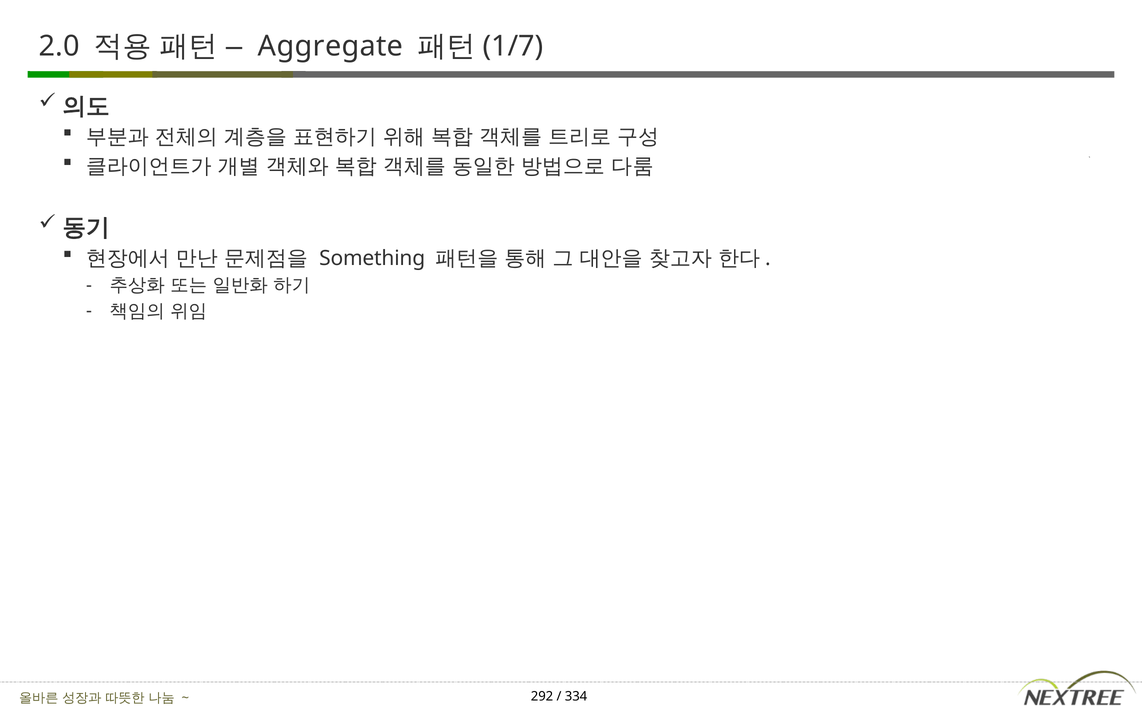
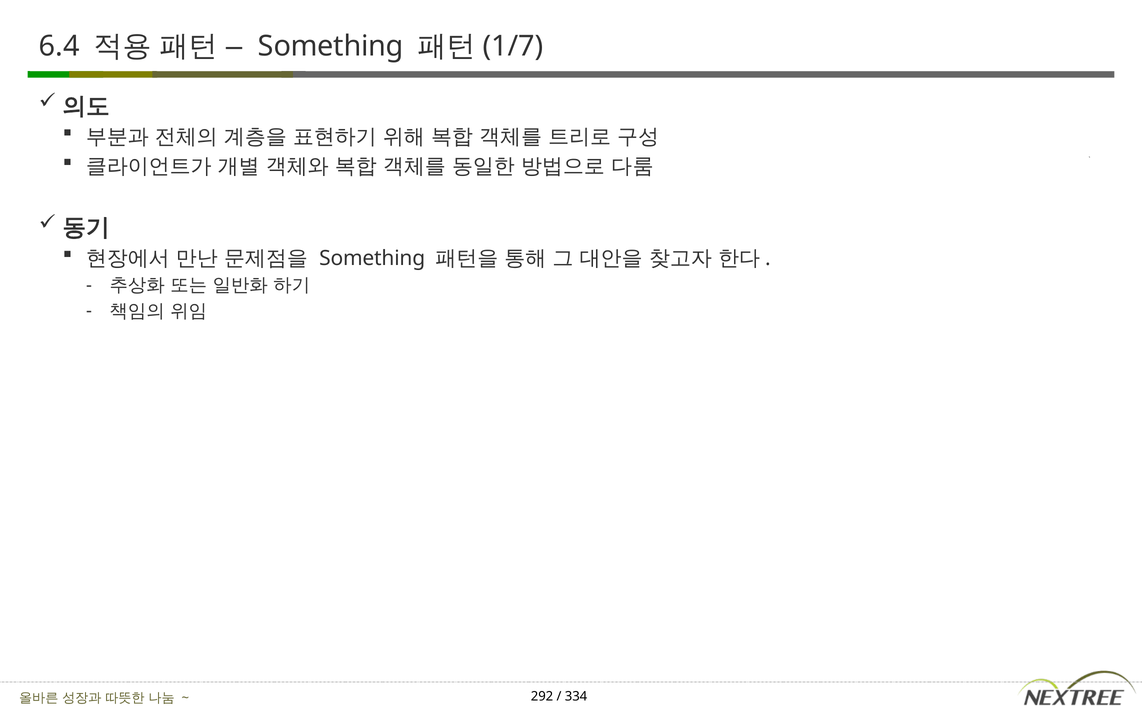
2.0: 2.0 -> 6.4
Aggregate at (331, 46): Aggregate -> Something
